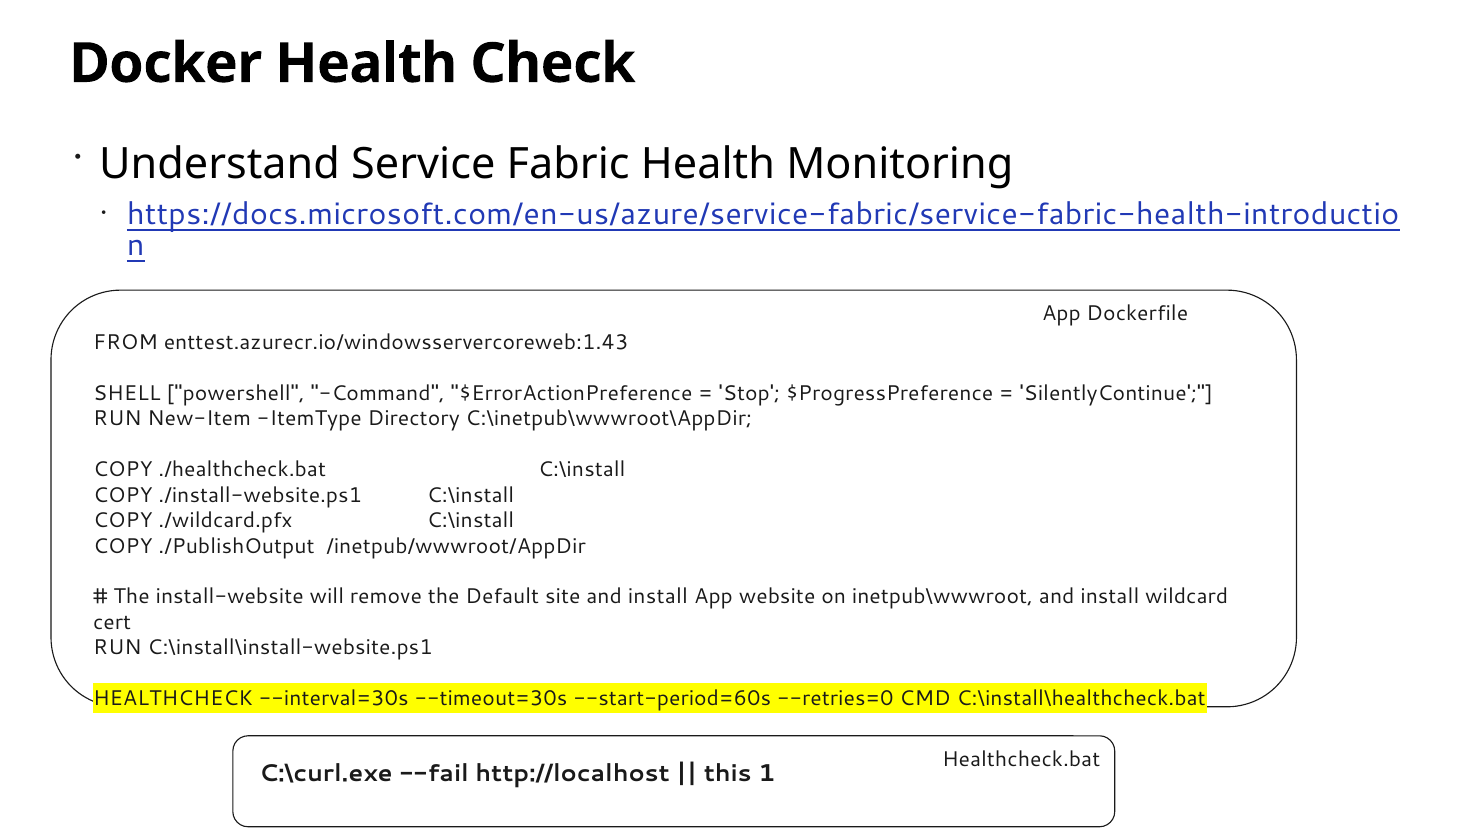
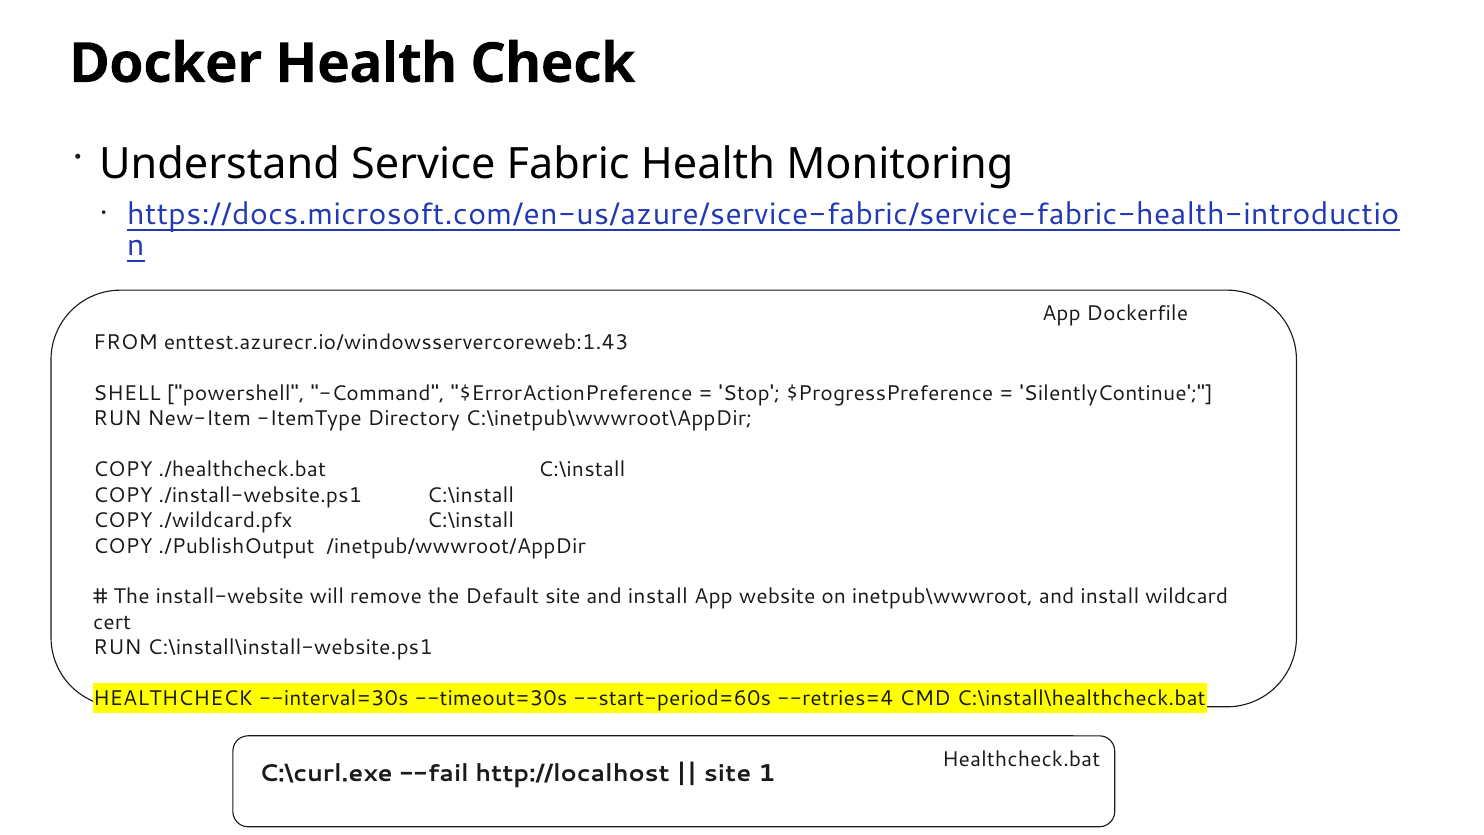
--retries=0: --retries=0 -> --retries=4
this at (728, 774): this -> site
